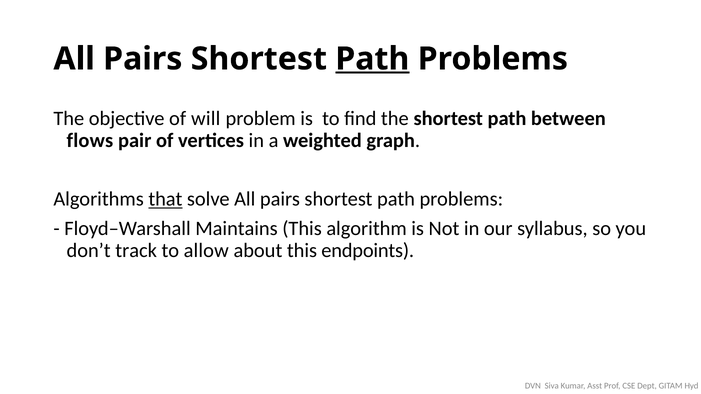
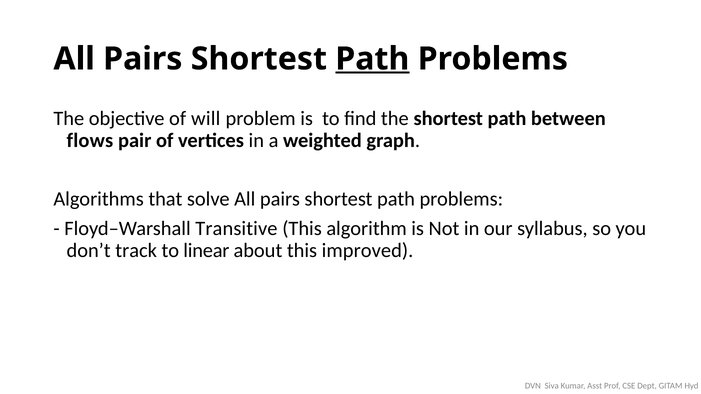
that underline: present -> none
Maintains: Maintains -> Transitive
allow: allow -> linear
endpoints: endpoints -> improved
